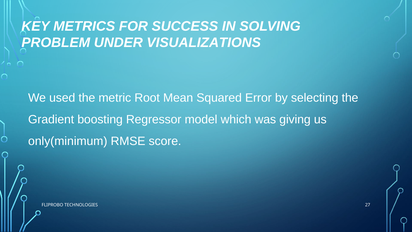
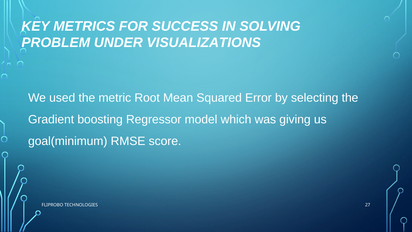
only(minimum: only(minimum -> goal(minimum
